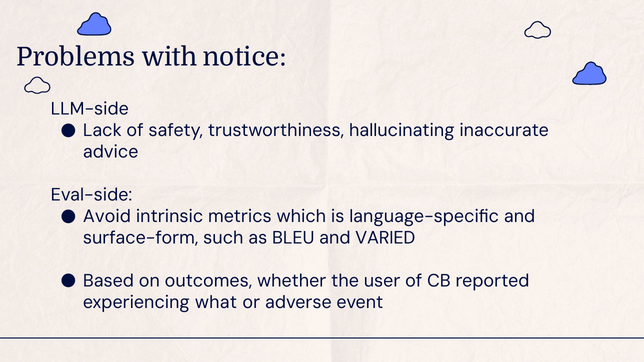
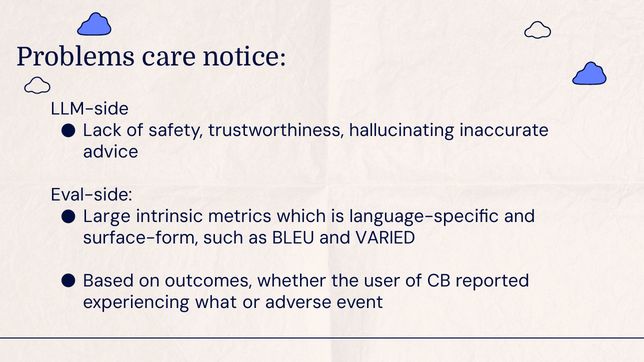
with: with -> care
Avoid: Avoid -> Large
